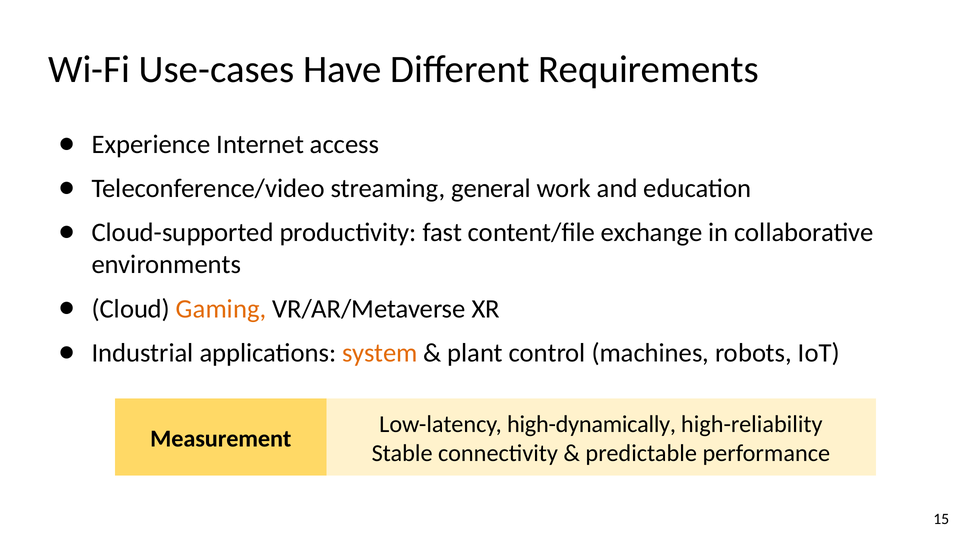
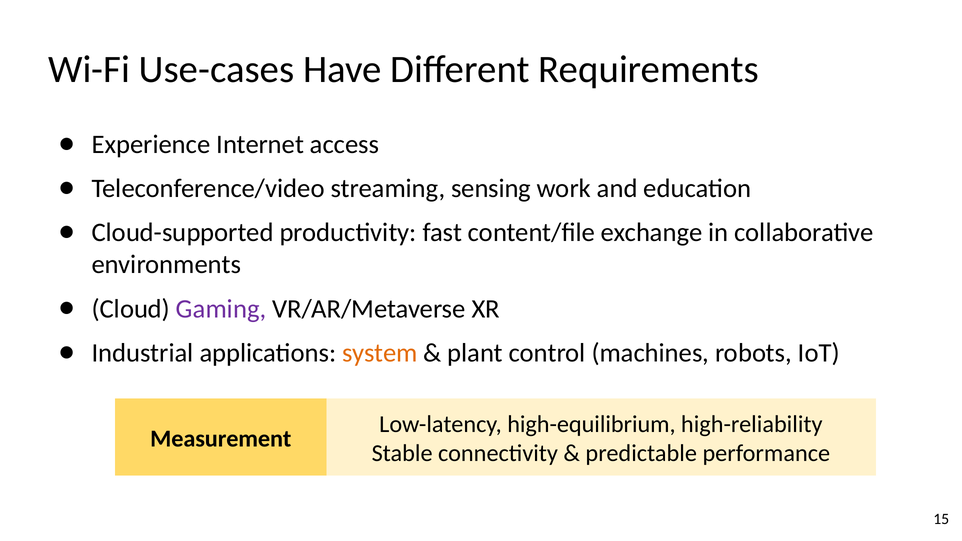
general: general -> sensing
Gaming colour: orange -> purple
high-dynamically: high-dynamically -> high-equilibrium
